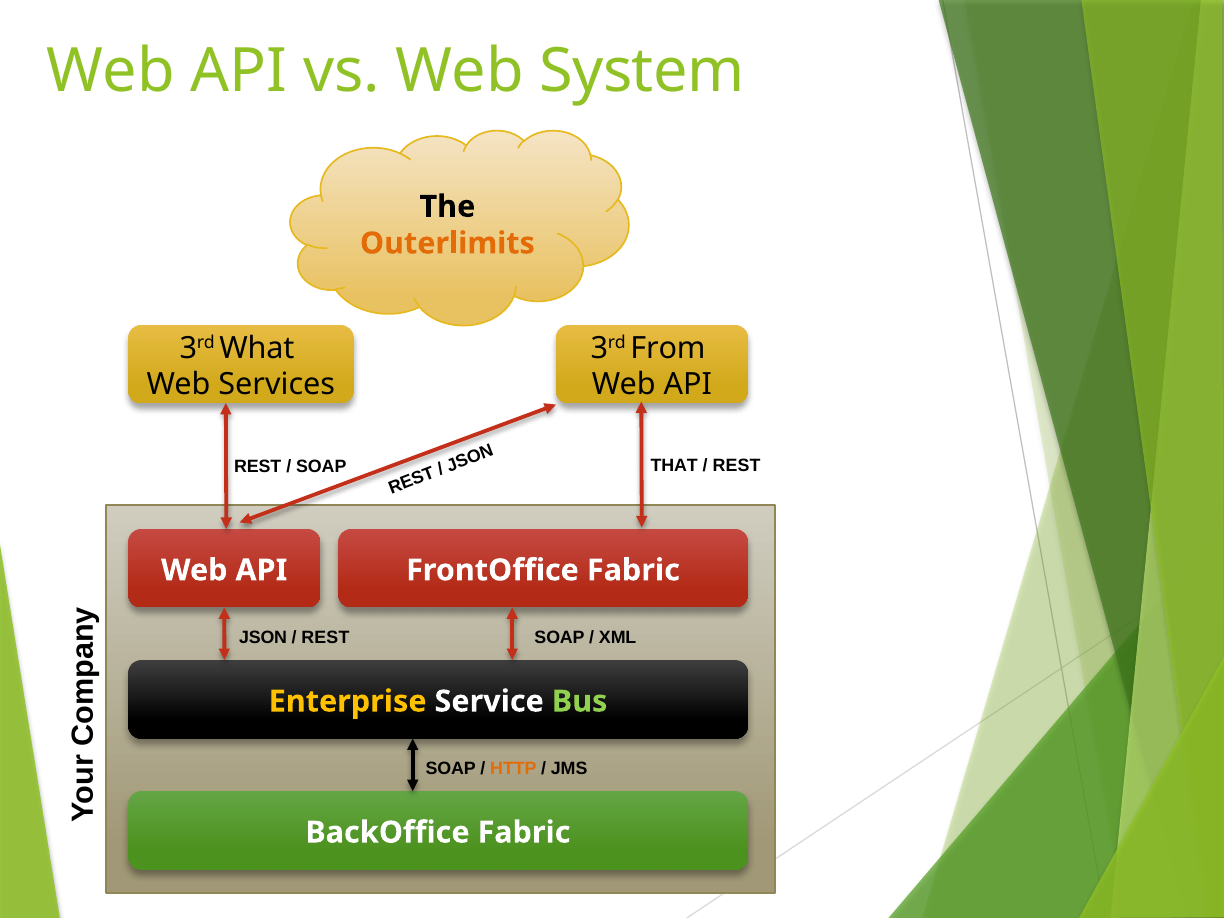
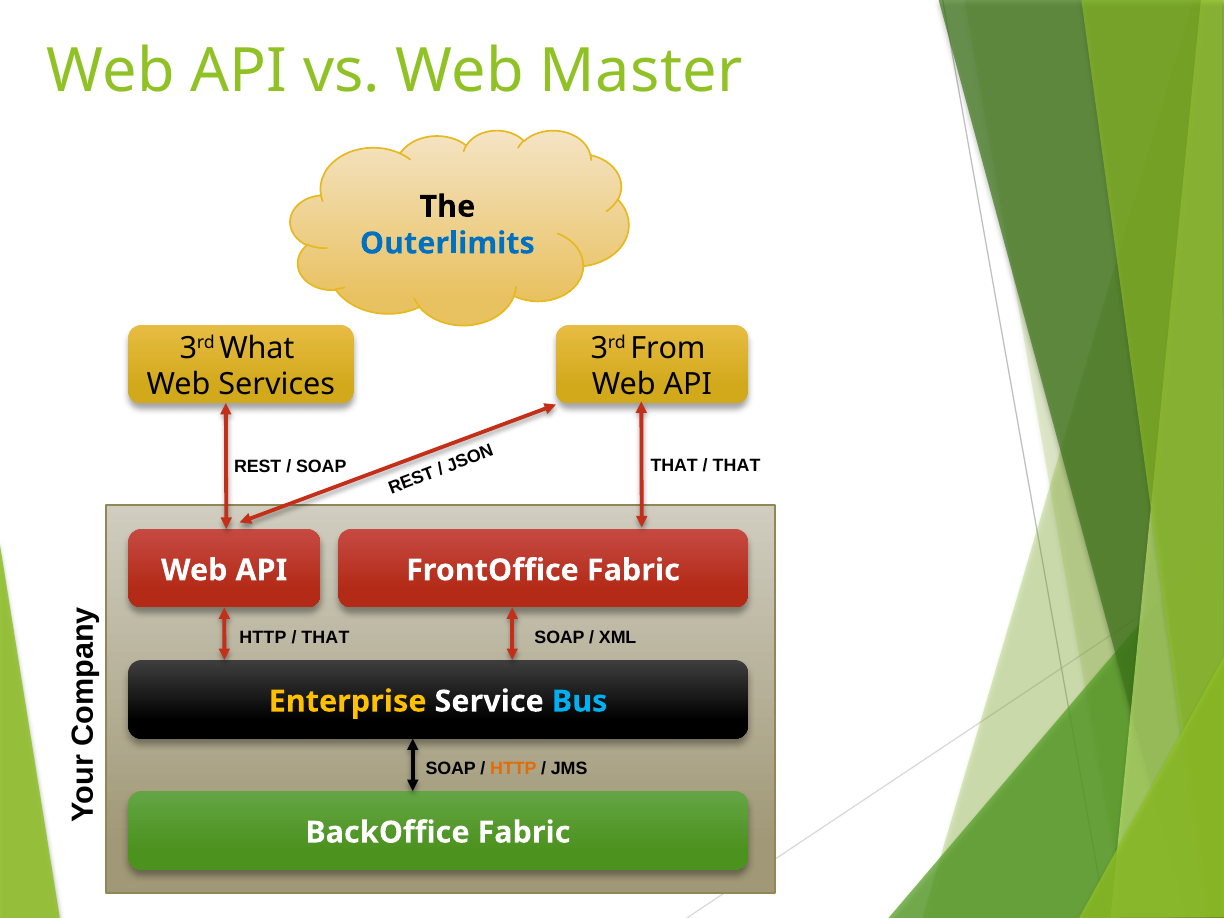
System: System -> Master
Outerlimits colour: orange -> blue
REST at (737, 465): REST -> THAT
JSON at (263, 637): JSON -> HTTP
REST at (325, 637): REST -> THAT
Bus colour: light green -> light blue
